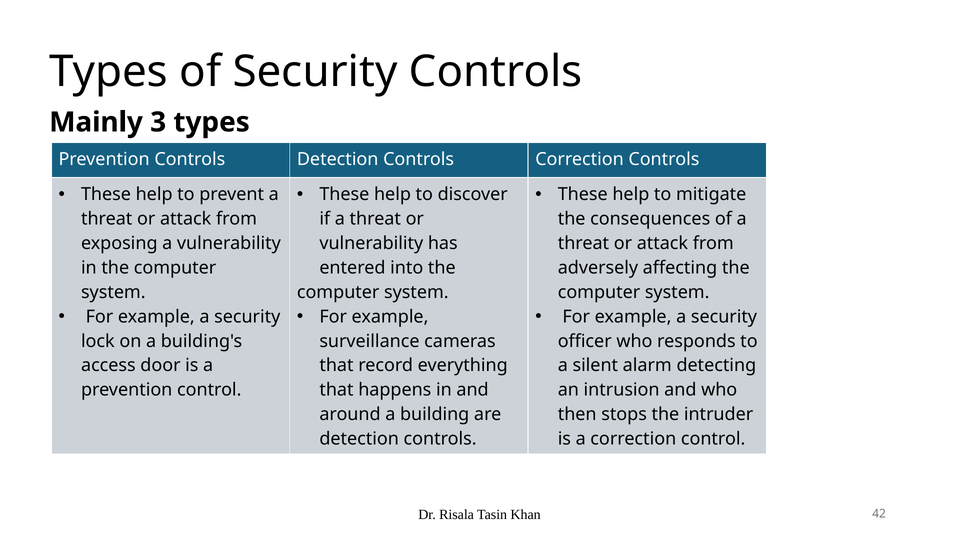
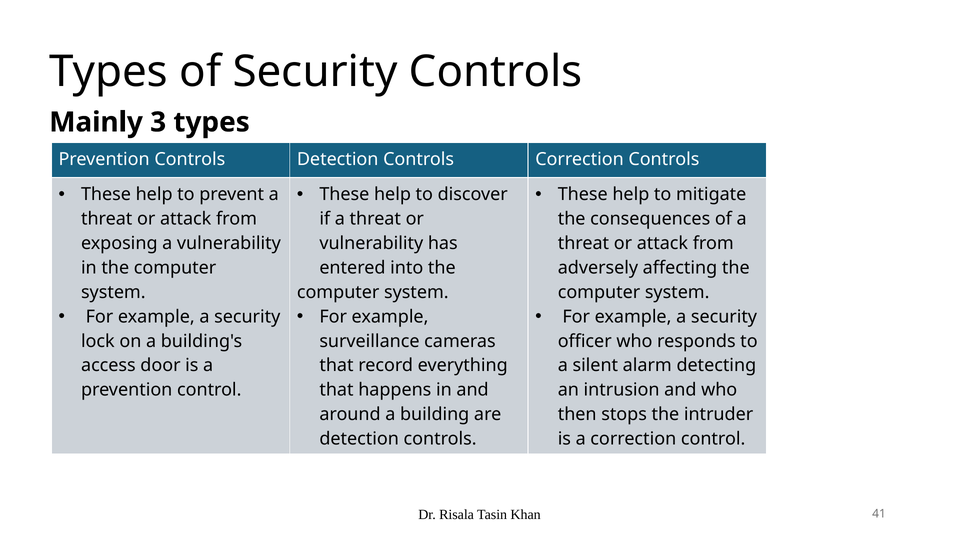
42: 42 -> 41
